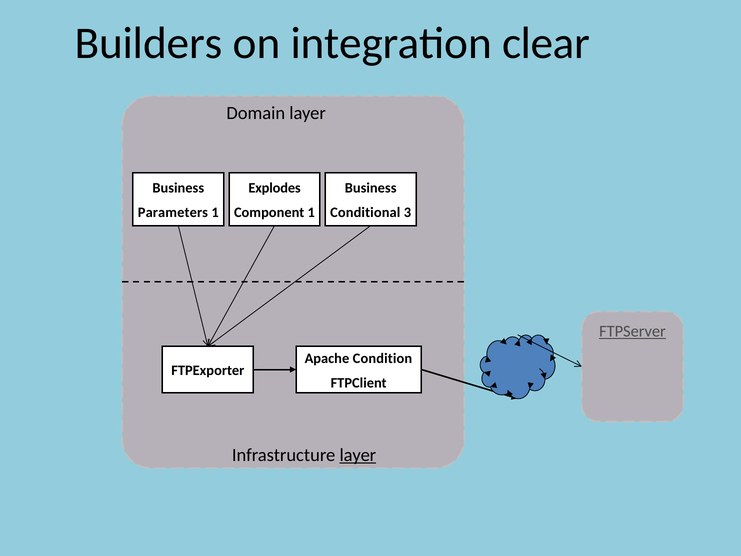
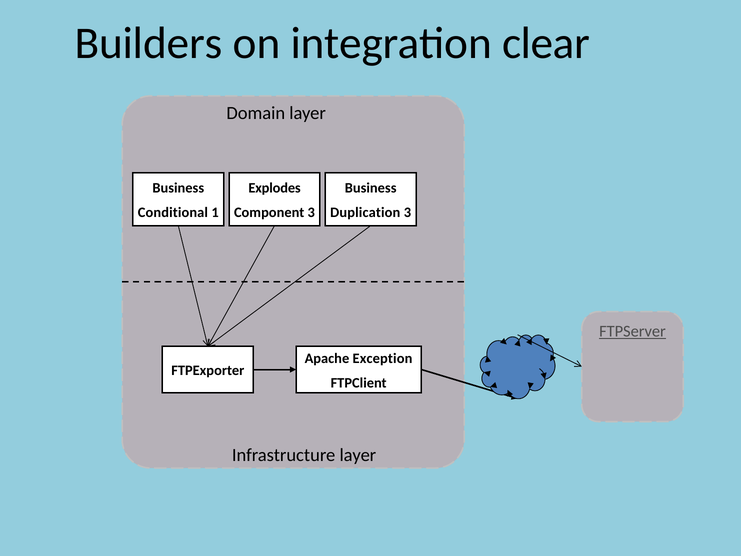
Parameters: Parameters -> Conditional
Component 1: 1 -> 3
Conditional: Conditional -> Duplication
Condition: Condition -> Exception
layer at (358, 455) underline: present -> none
